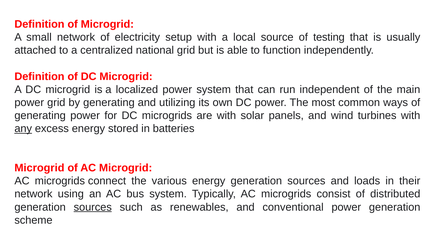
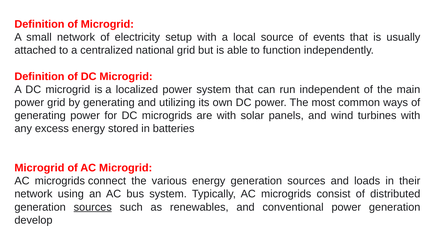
testing: testing -> events
any underline: present -> none
scheme: scheme -> develop
